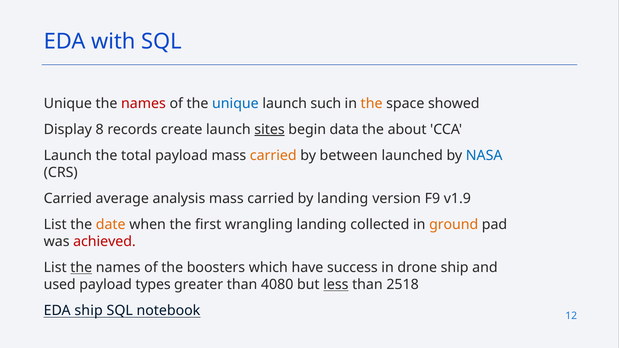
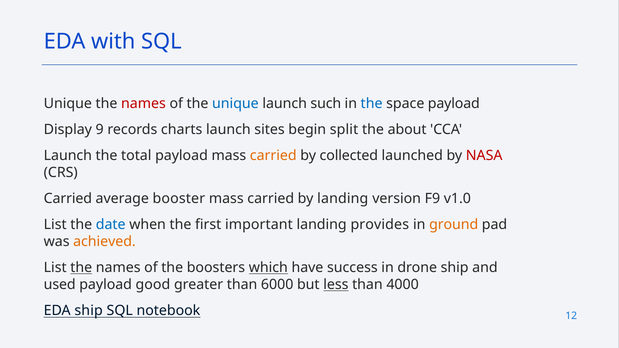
the at (372, 104) colour: orange -> blue
space showed: showed -> payload
8: 8 -> 9
create: create -> charts
sites underline: present -> none
data: data -> split
between: between -> collected
NASA colour: blue -> red
analysis: analysis -> booster
v1.9: v1.9 -> v1.0
date colour: orange -> blue
wrangling: wrangling -> important
collected: collected -> provides
achieved colour: red -> orange
which underline: none -> present
types: types -> good
4080: 4080 -> 6000
2518: 2518 -> 4000
